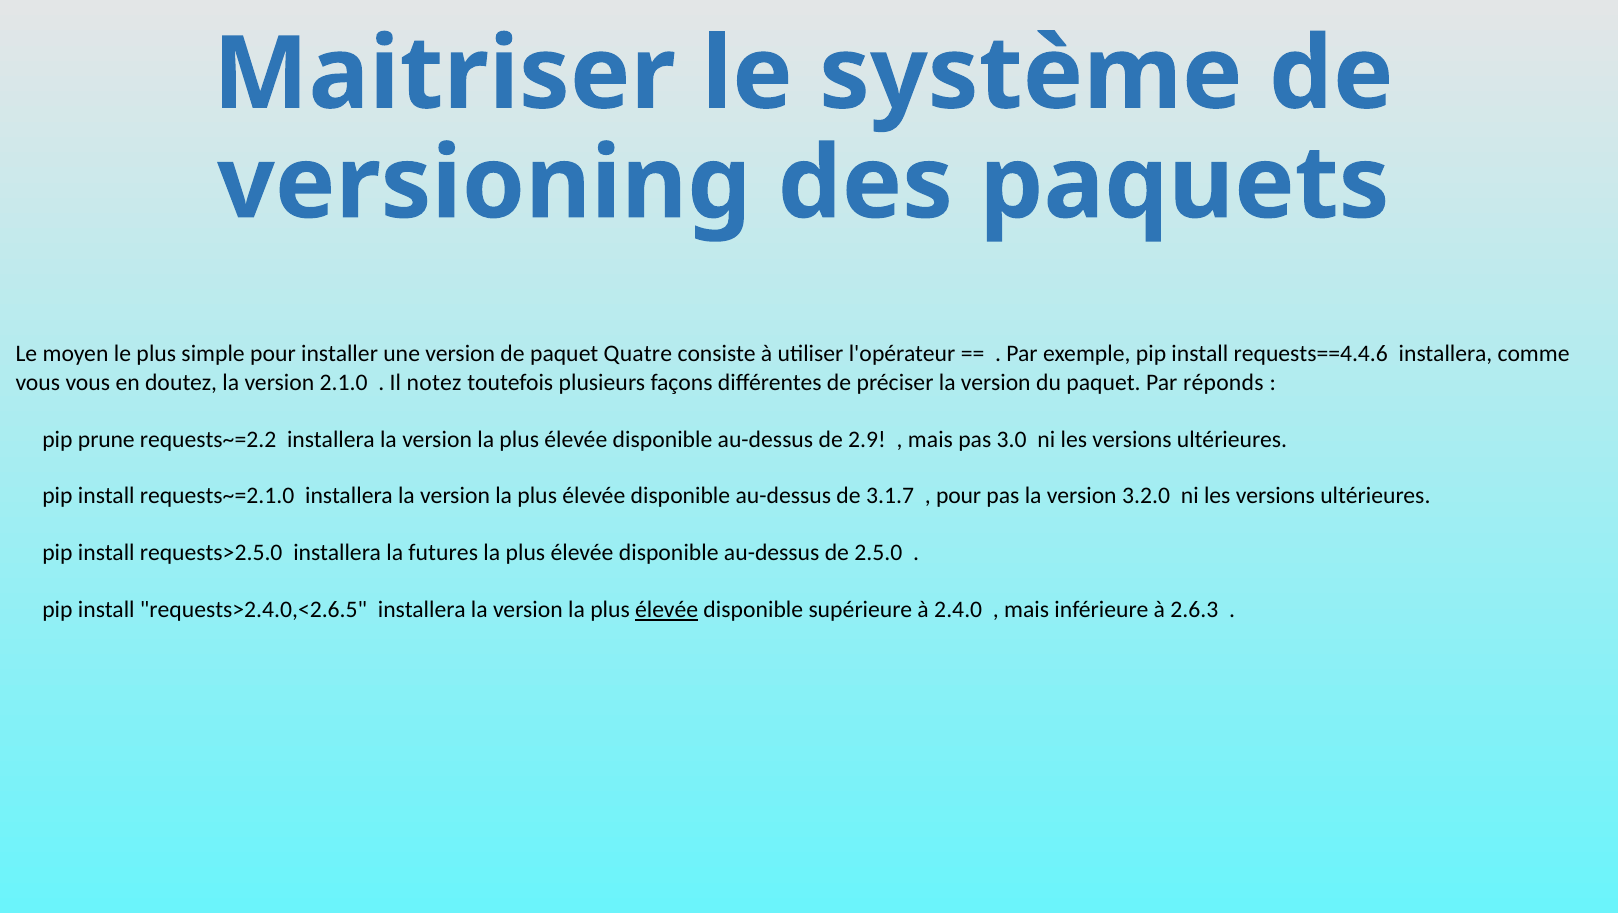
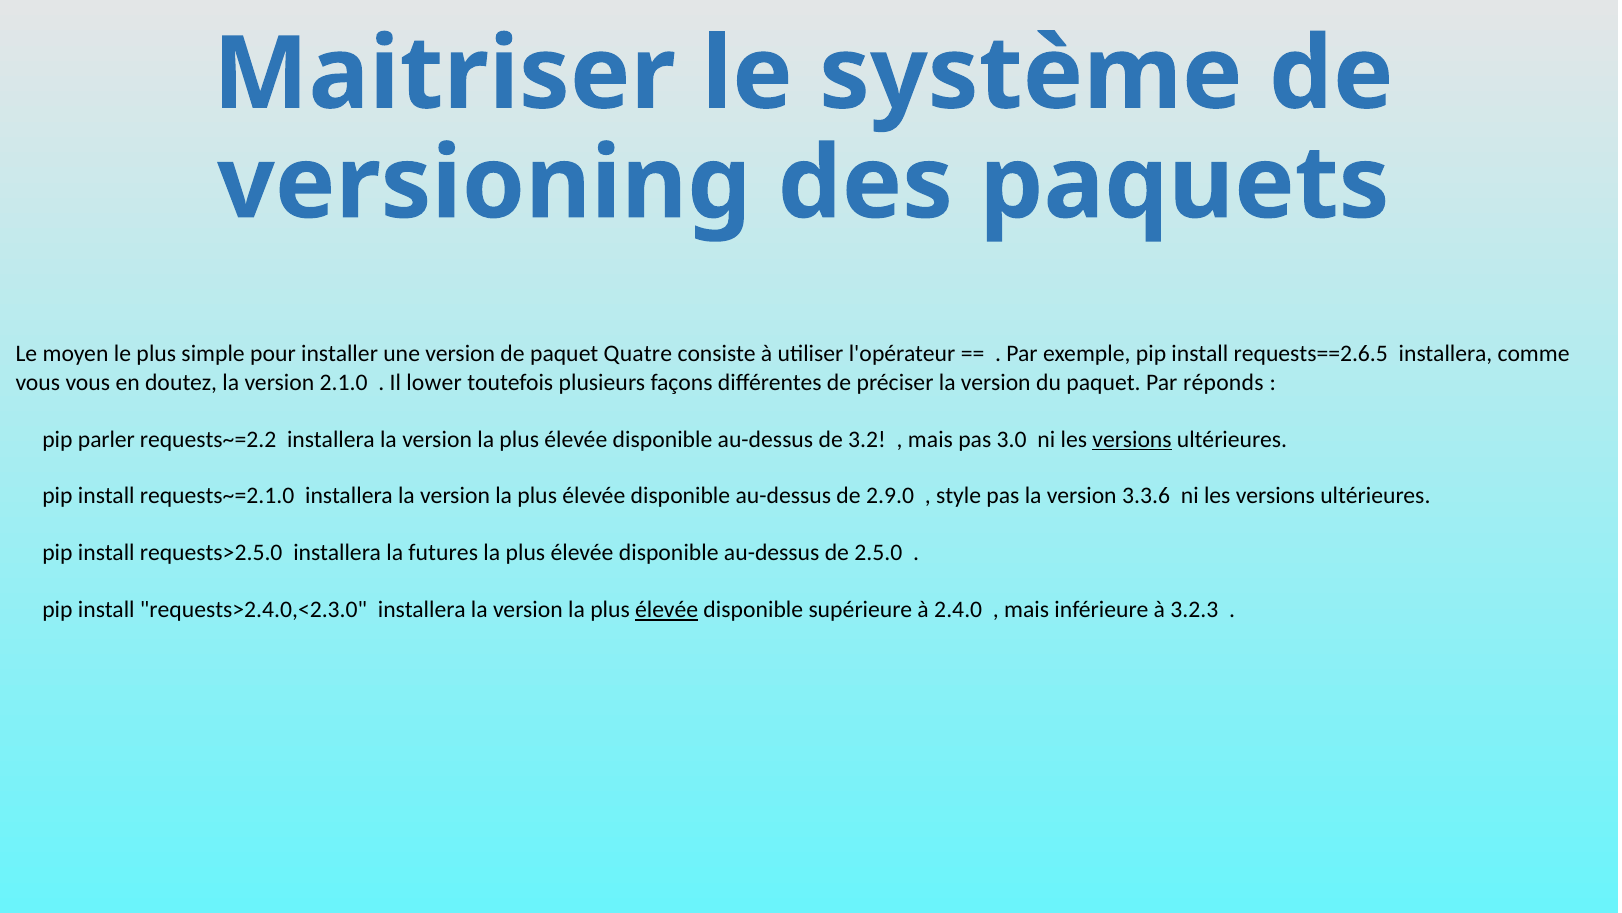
requests==4.4.6: requests==4.4.6 -> requests==2.6.5
notez: notez -> lower
prune: prune -> parler
2.9: 2.9 -> 3.2
versions at (1132, 439) underline: none -> present
3.1.7: 3.1.7 -> 2.9.0
pour at (959, 496): pour -> style
3.2.0: 3.2.0 -> 3.3.6
requests>2.4.0,<2.6.5: requests>2.4.0,<2.6.5 -> requests>2.4.0,<2.3.0
2.6.3: 2.6.3 -> 3.2.3
